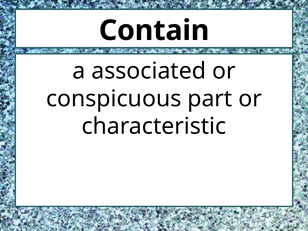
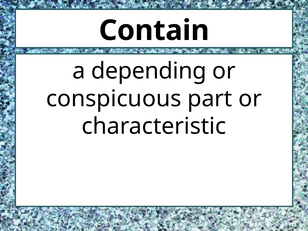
associated: associated -> depending
